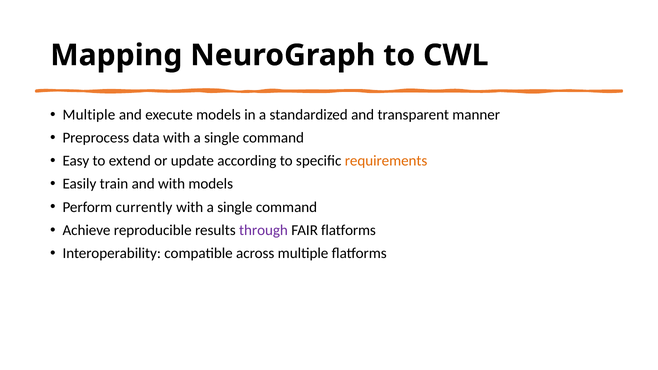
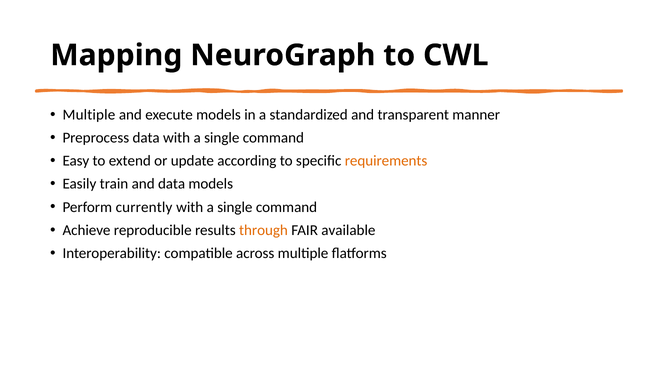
and with: with -> data
through colour: purple -> orange
FAIR flatforms: flatforms -> available
